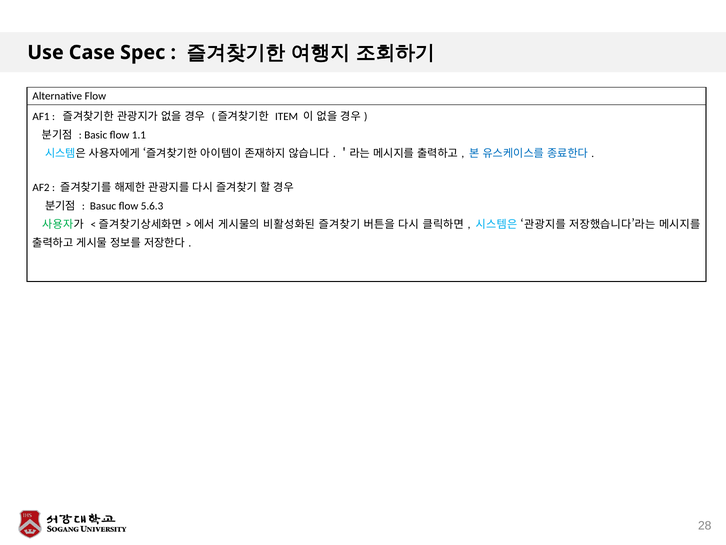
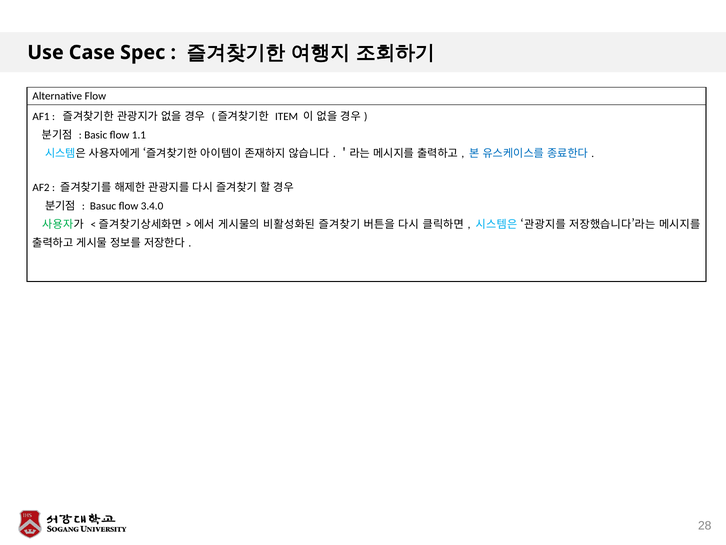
5.6.3: 5.6.3 -> 3.4.0
